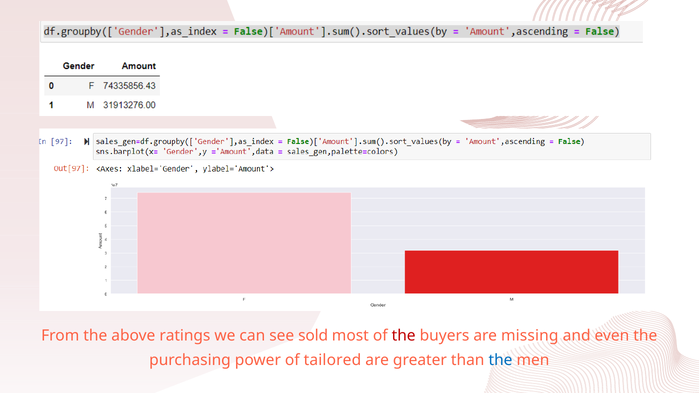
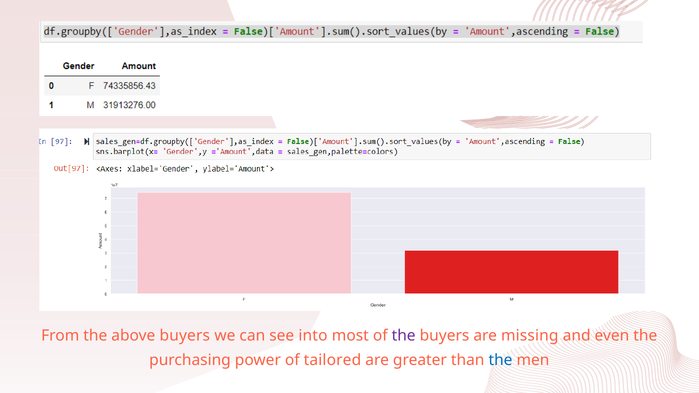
above ratings: ratings -> buyers
sold: sold -> into
the at (404, 336) colour: red -> purple
